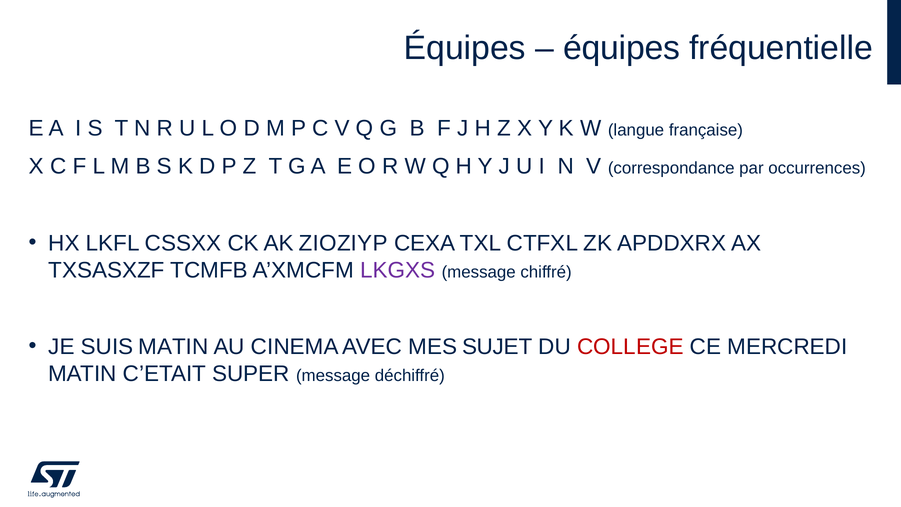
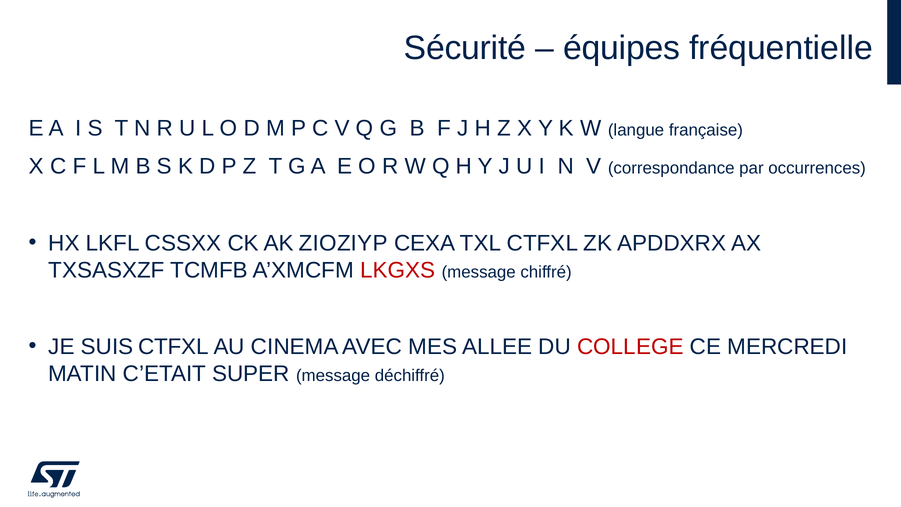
Équipes at (465, 48): Équipes -> Sécurité
LKGXS colour: purple -> red
SUIS MATIN: MATIN -> CTFXL
SUJET: SUJET -> ALLEE
